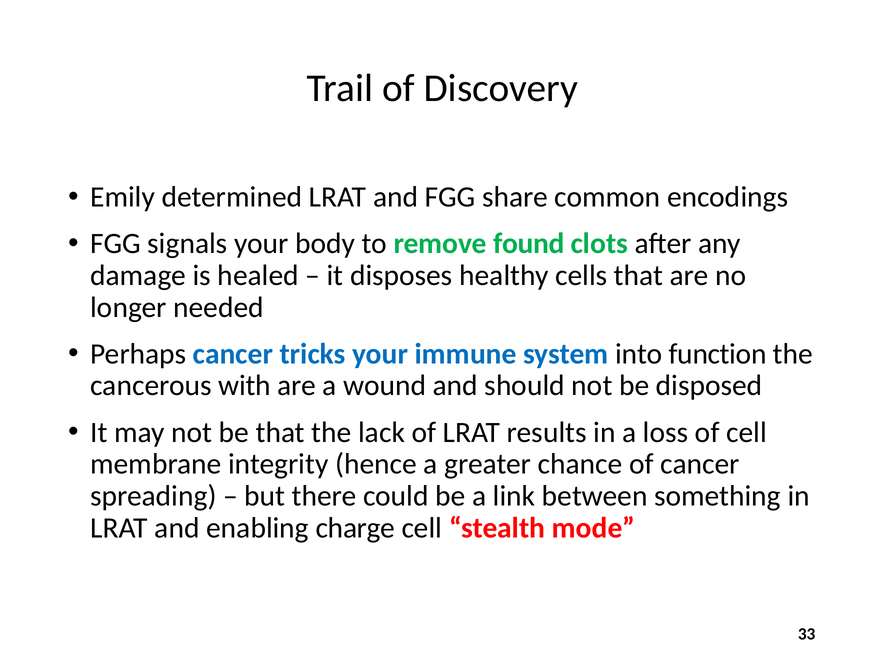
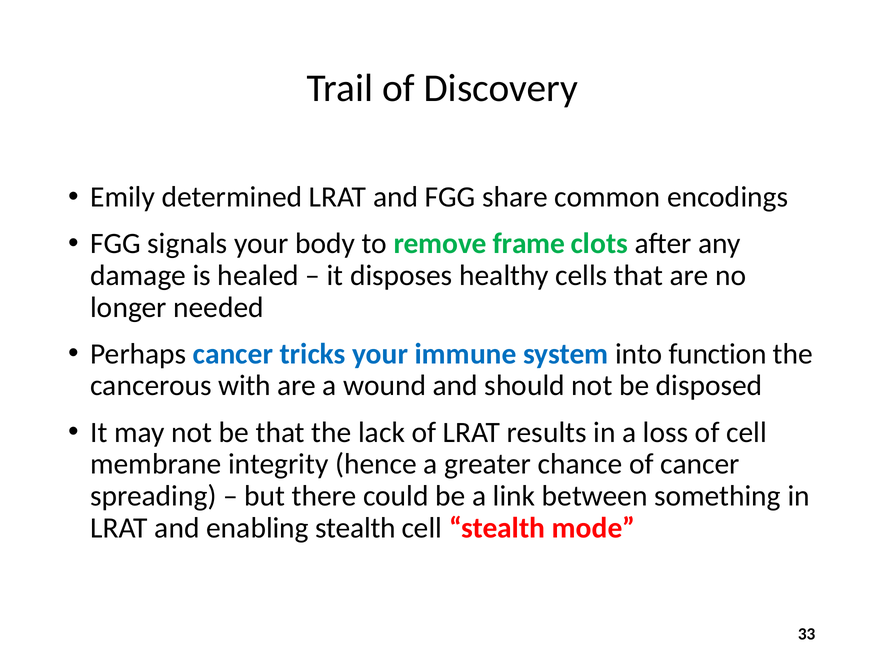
found: found -> frame
enabling charge: charge -> stealth
